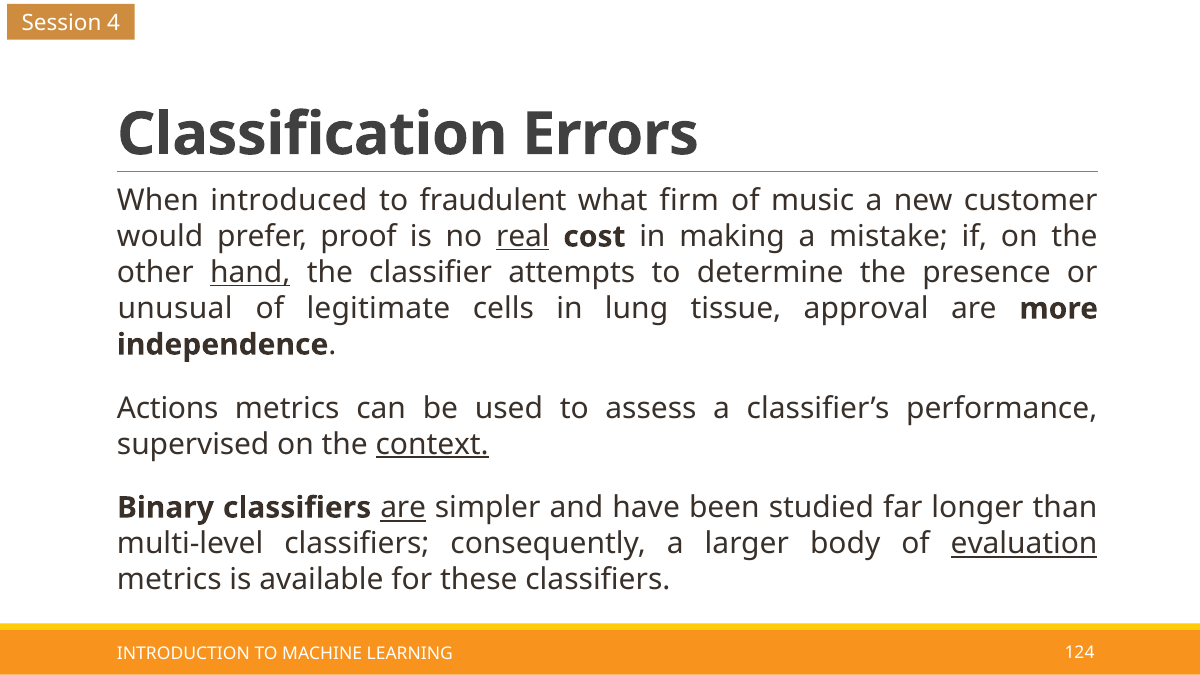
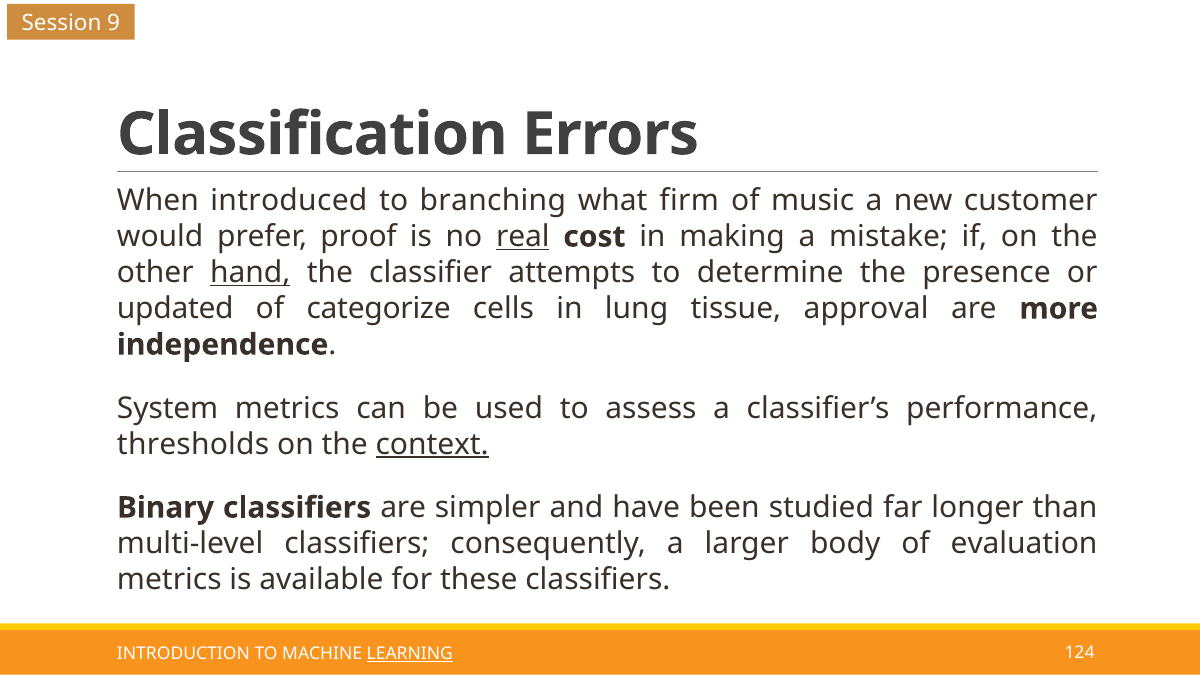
4: 4 -> 9
fraudulent: fraudulent -> branching
unusual: unusual -> updated
legitimate: legitimate -> categorize
Actions: Actions -> System
supervised: supervised -> thresholds
are at (403, 508) underline: present -> none
evaluation underline: present -> none
LEARNING underline: none -> present
